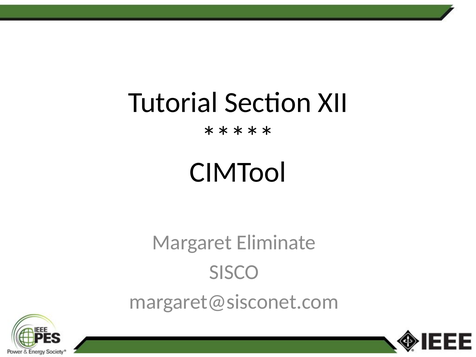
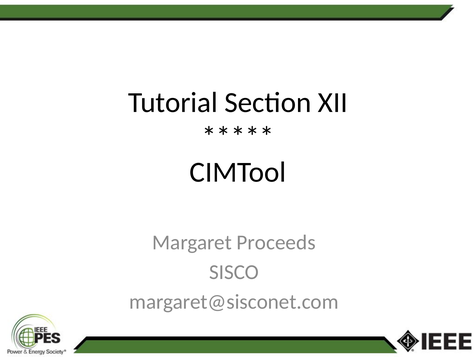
Eliminate: Eliminate -> Proceeds
